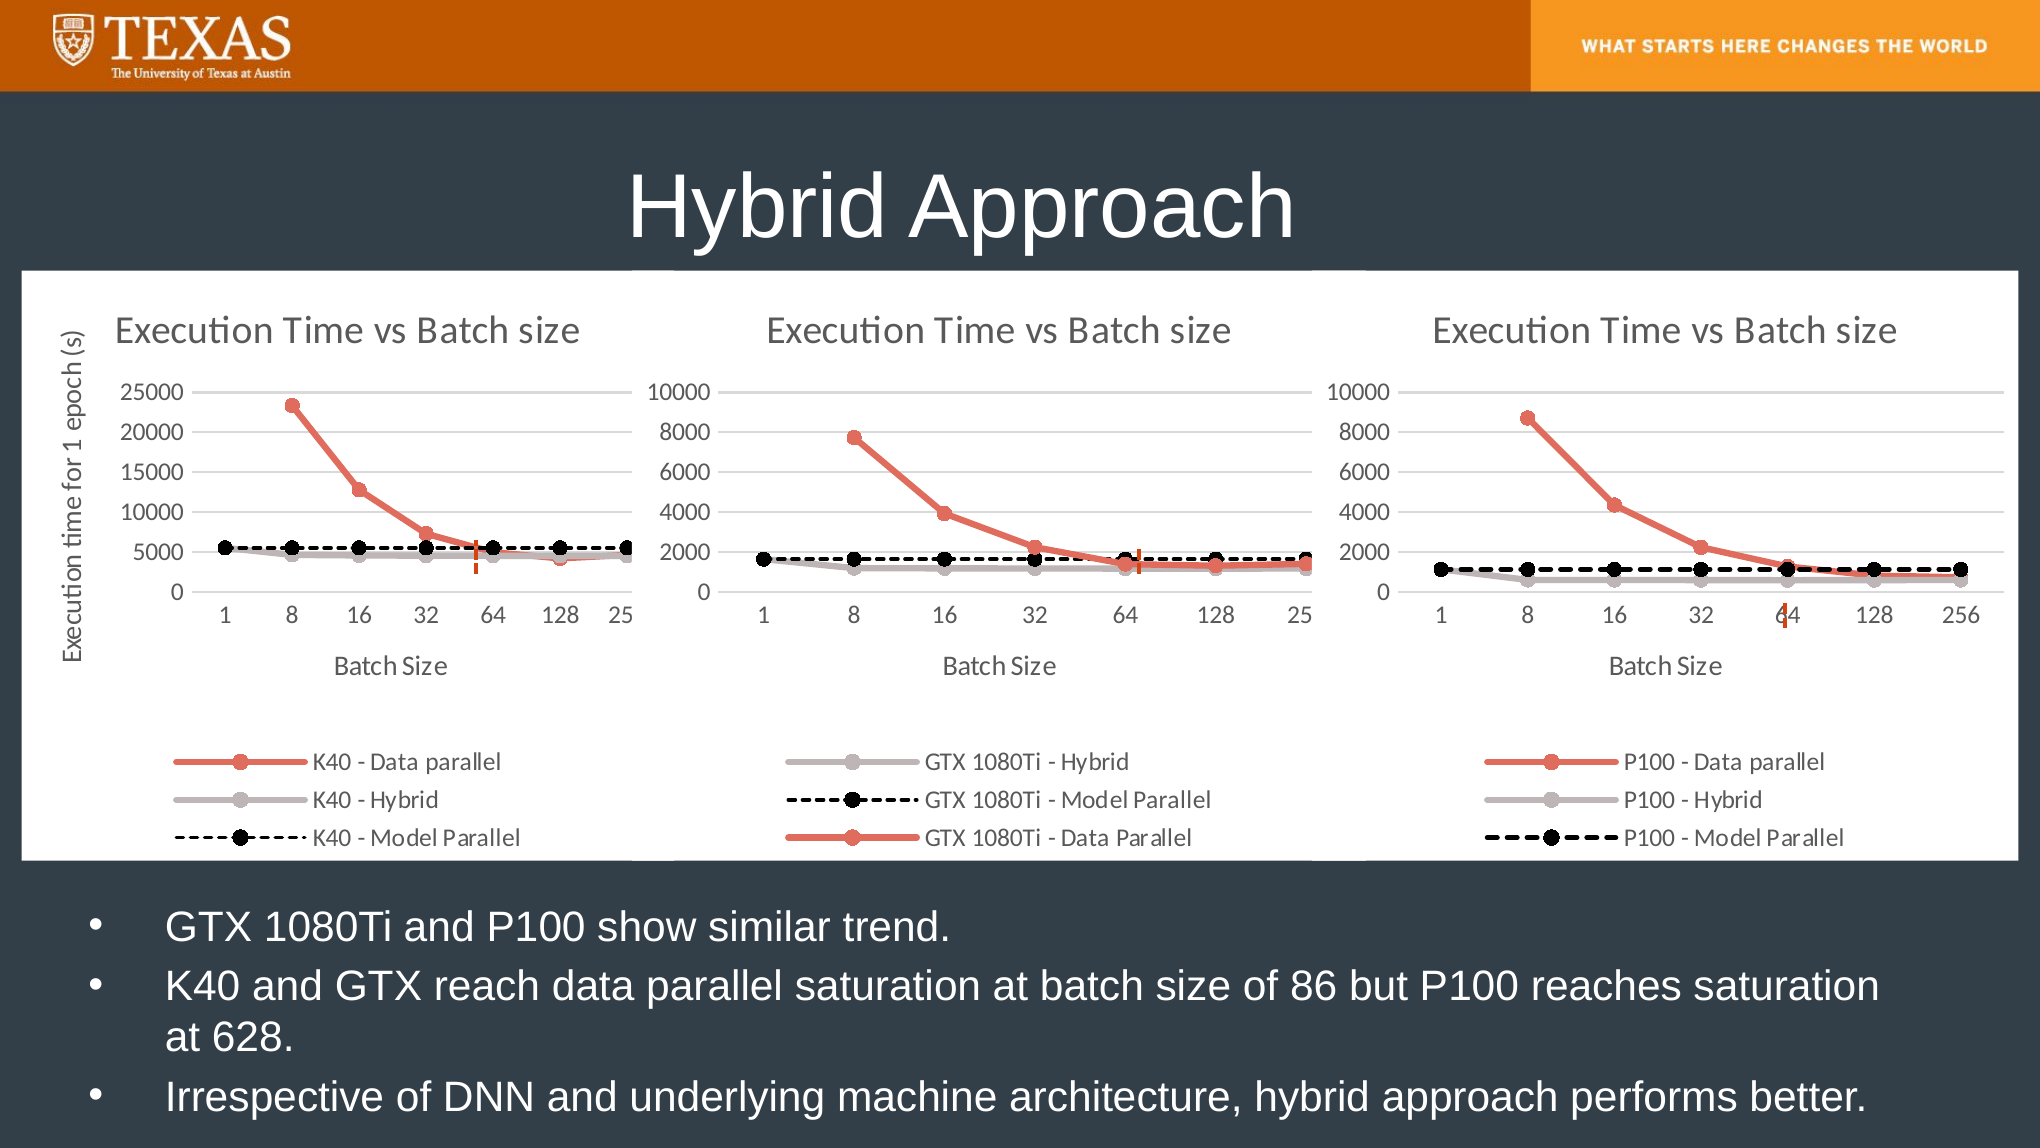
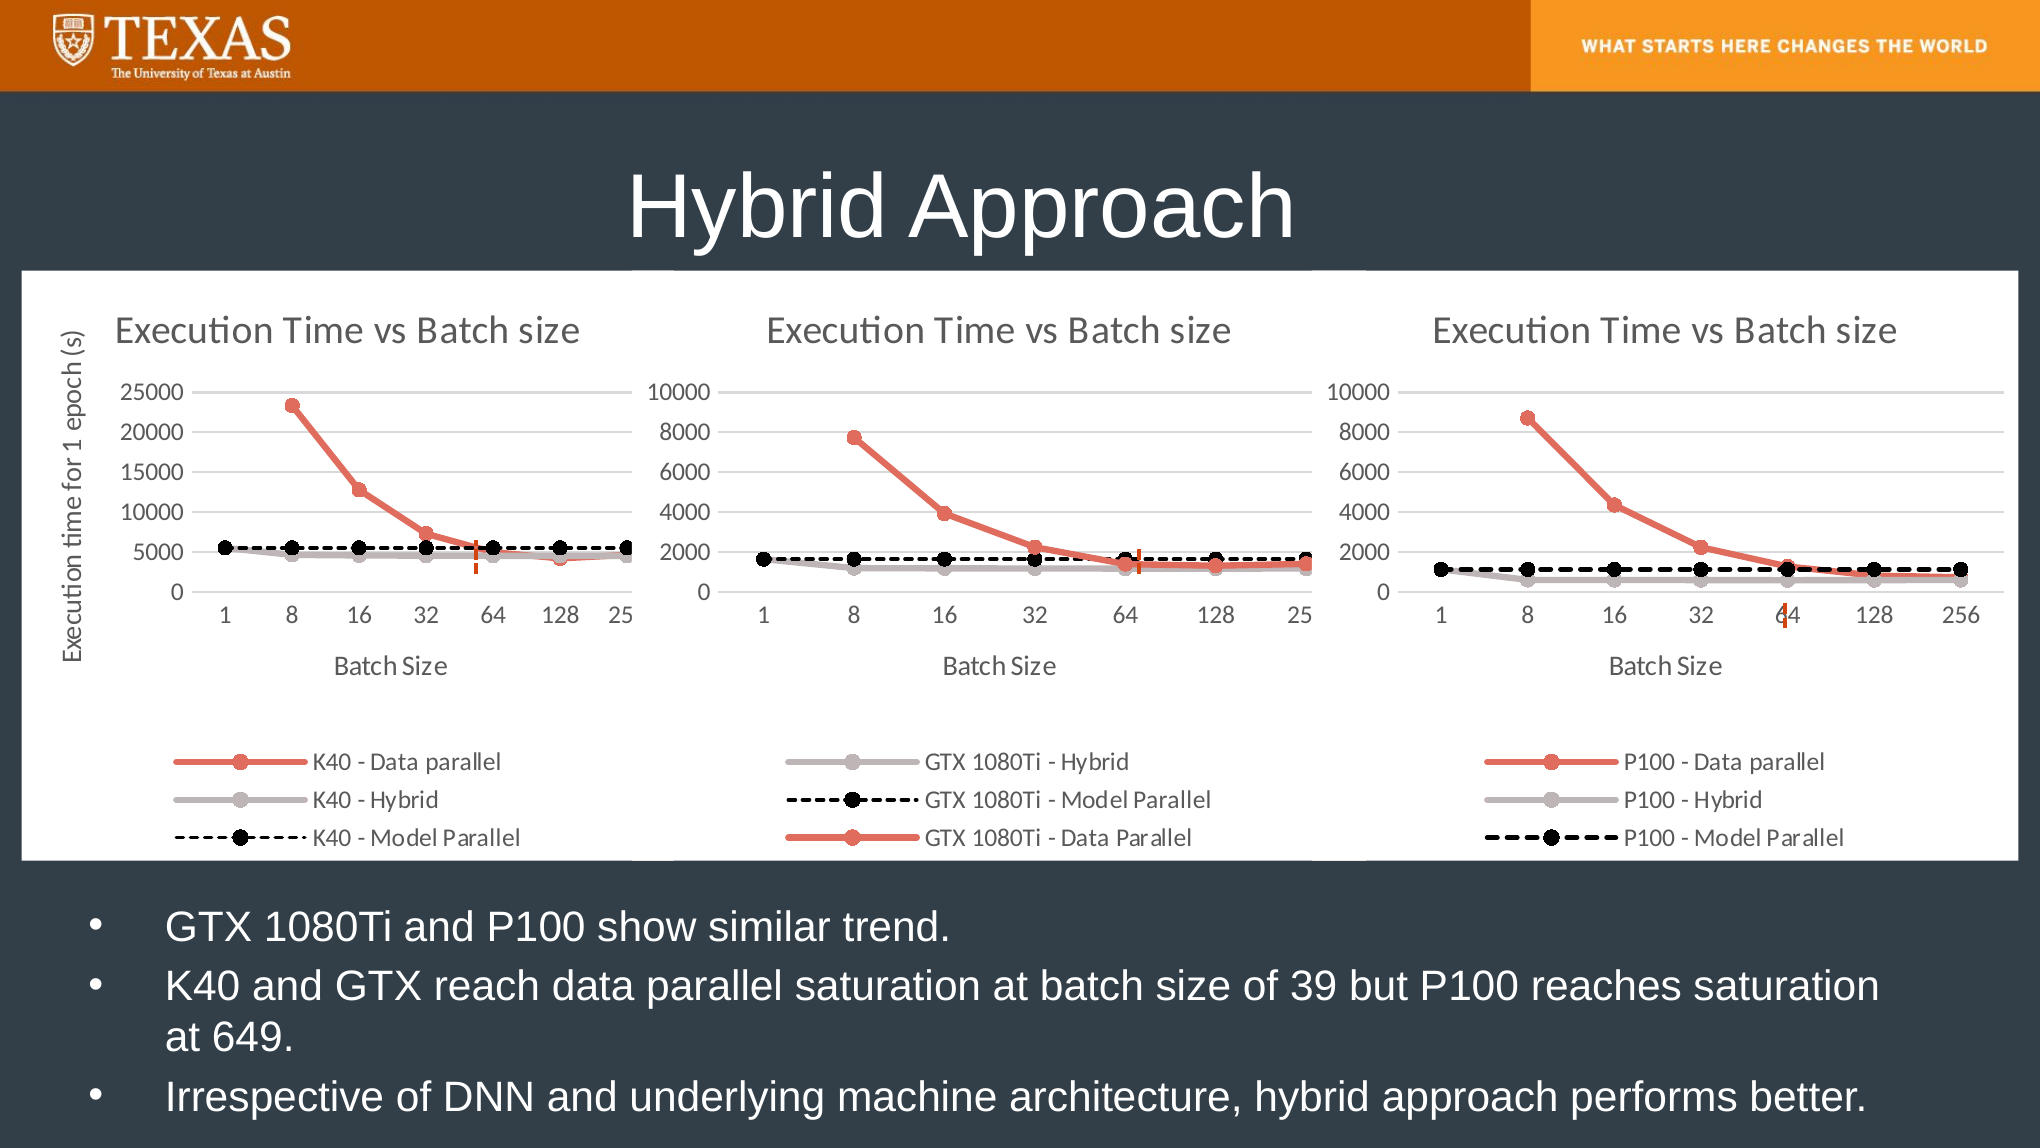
86: 86 -> 39
628: 628 -> 649
